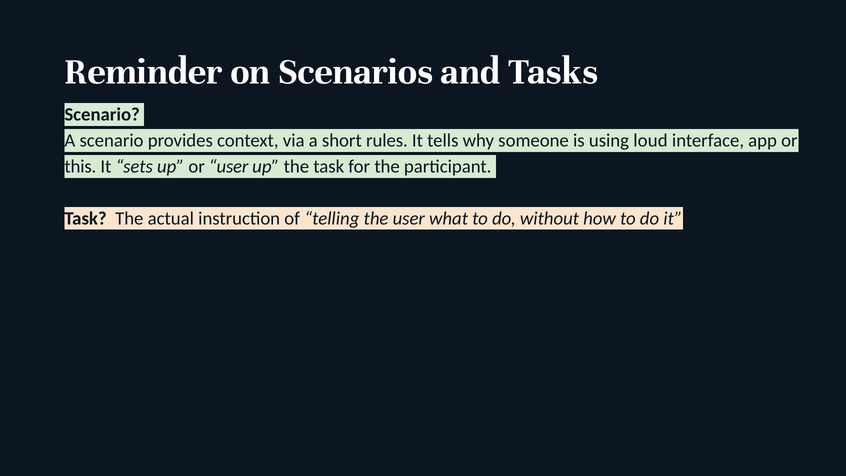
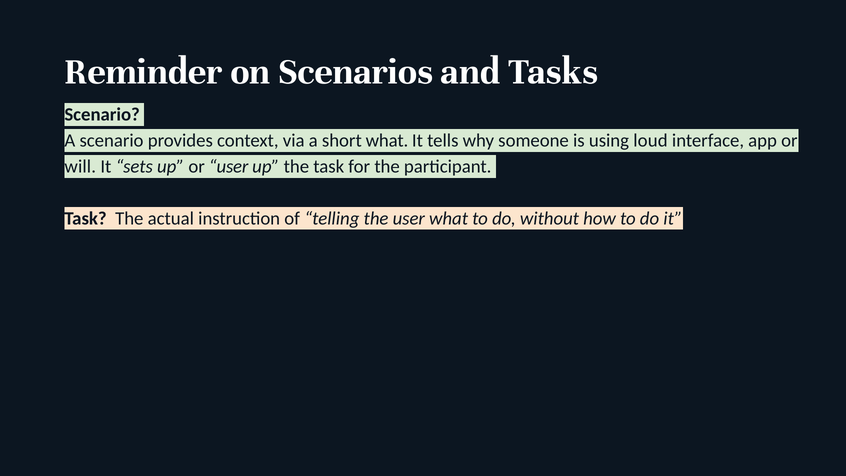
short rules: rules -> what
this: this -> will
